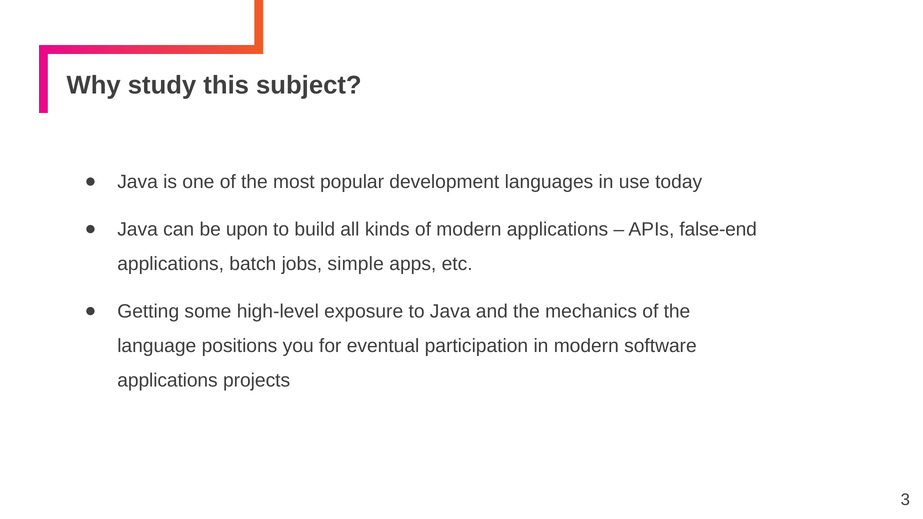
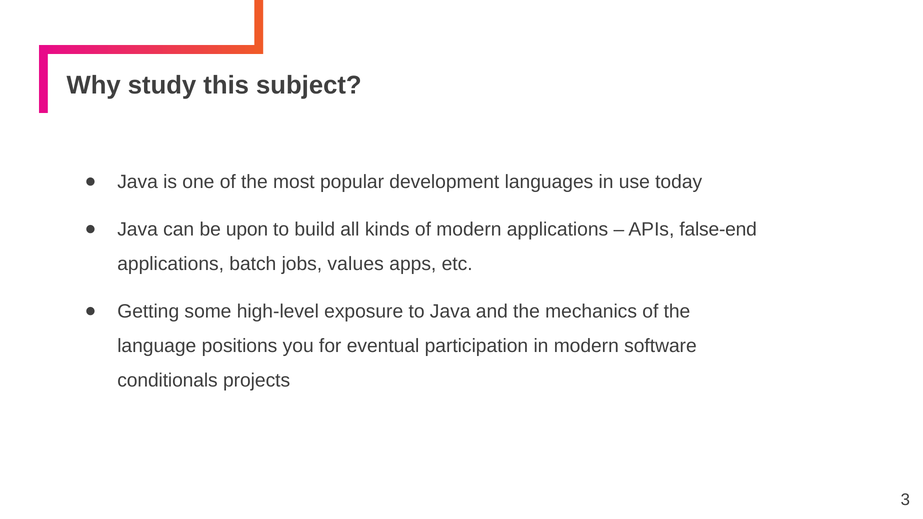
simple: simple -> values
applications at (168, 381): applications -> conditionals
